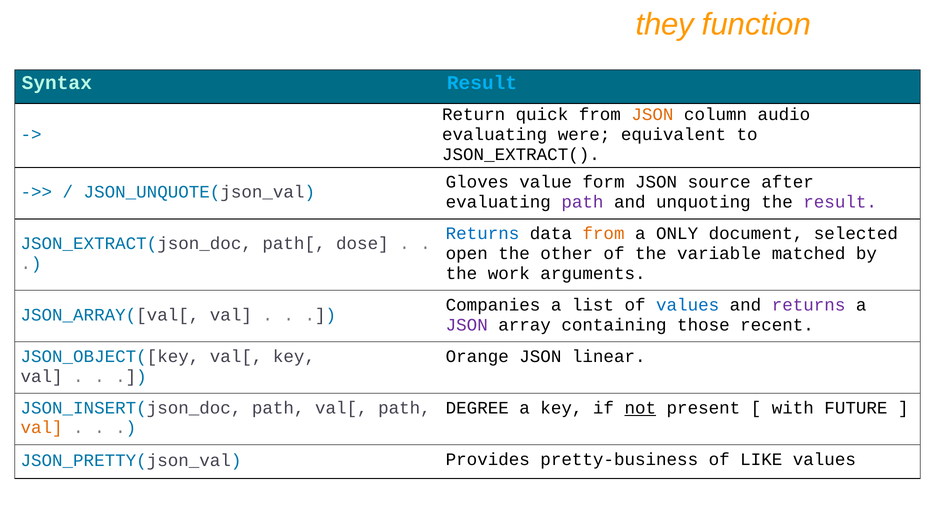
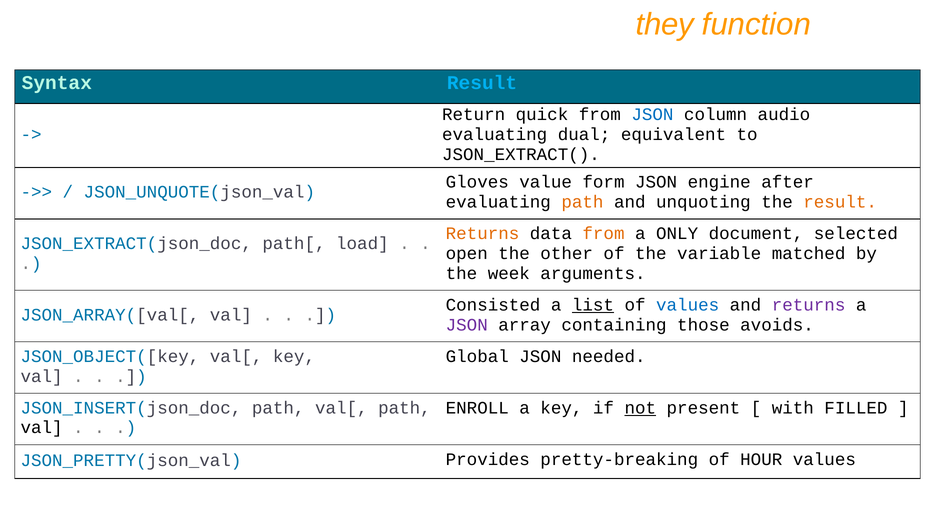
JSON at (652, 114) colour: orange -> blue
were: were -> dual
source: source -> engine
path at (582, 202) colour: purple -> orange
result at (840, 202) colour: purple -> orange
Returns at (483, 234) colour: blue -> orange
dose: dose -> load
work: work -> week
Companies: Companies -> Consisted
list underline: none -> present
recent: recent -> avoids
Orange: Orange -> Global
linear: linear -> needed
DEGREE: DEGREE -> ENROLL
FUTURE: FUTURE -> FILLED
val at (42, 428) colour: orange -> black
pretty-business: pretty-business -> pretty-breaking
LIKE: LIKE -> HOUR
